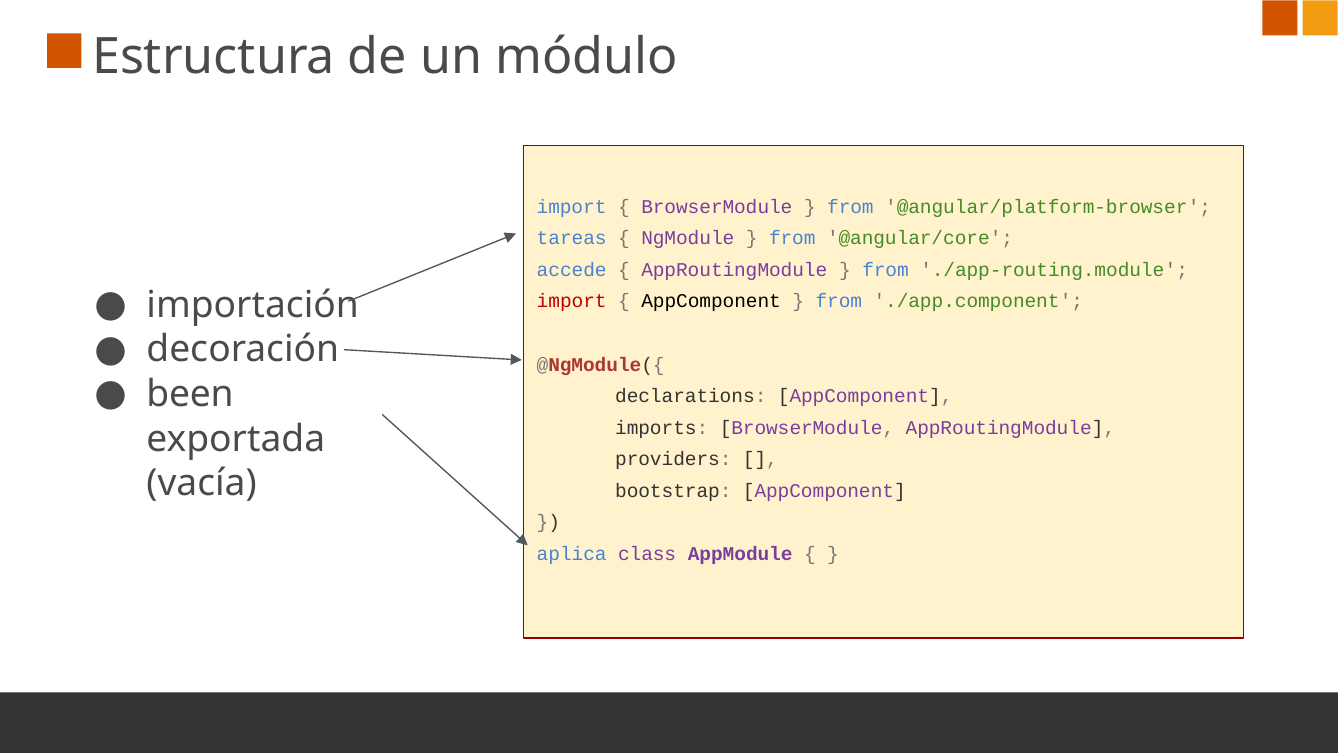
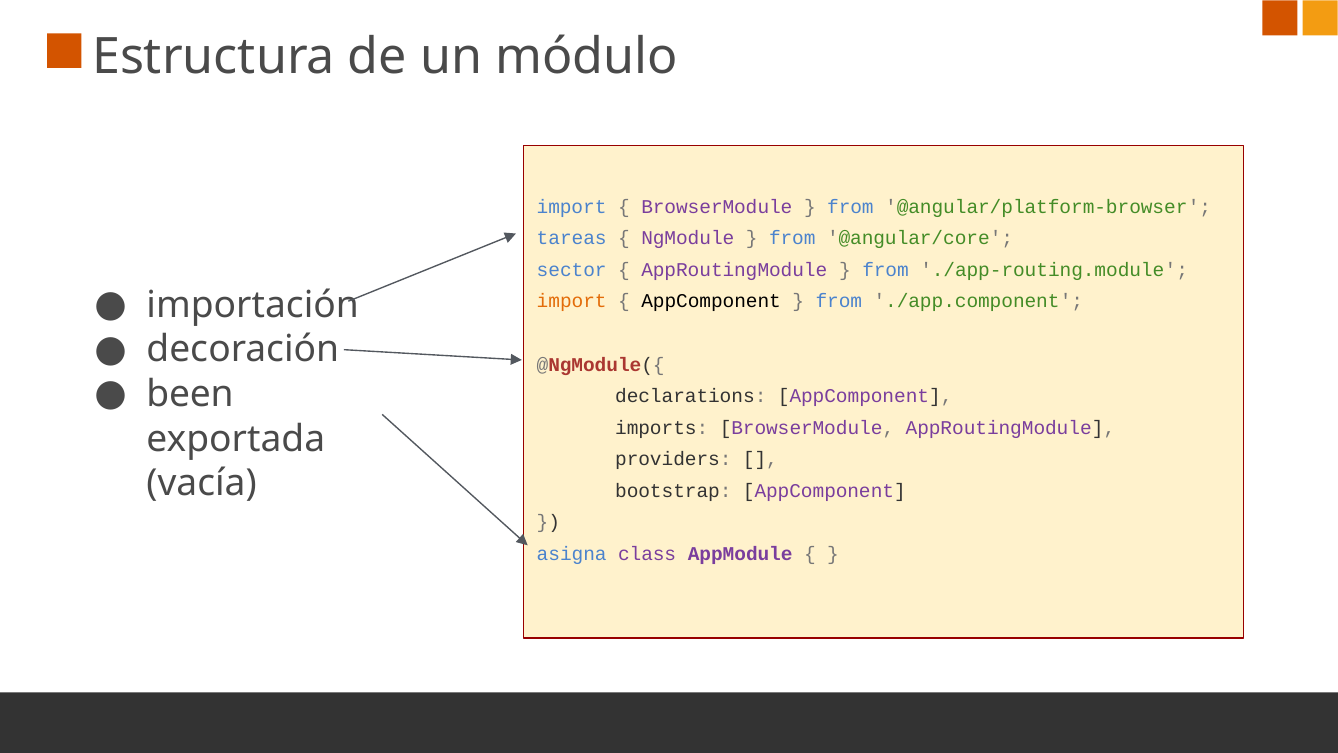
accede: accede -> sector
import at (572, 301) colour: red -> orange
aplica: aplica -> asigna
